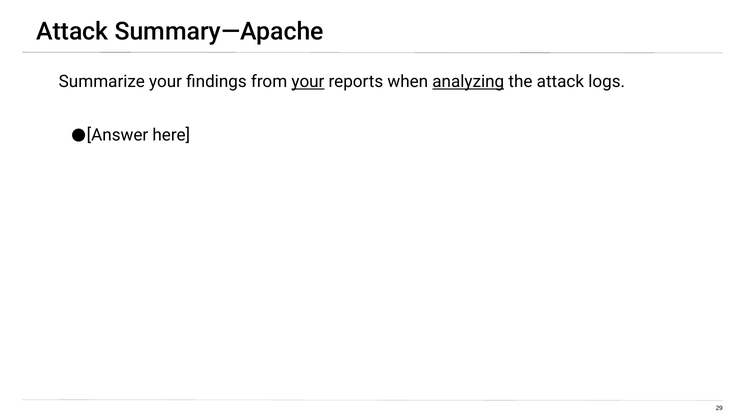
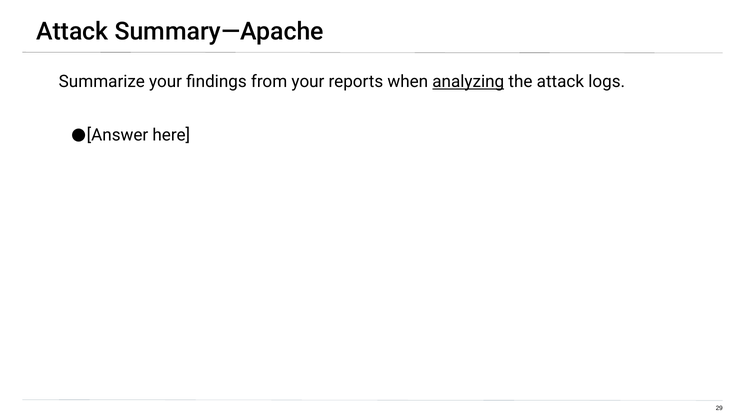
your at (308, 82) underline: present -> none
